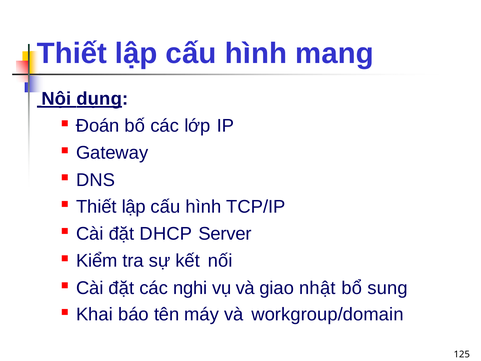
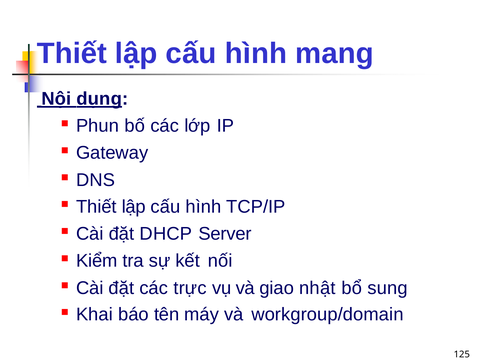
Đoán: Đoán -> Phun
nghi: nghi -> trực
